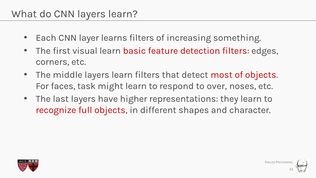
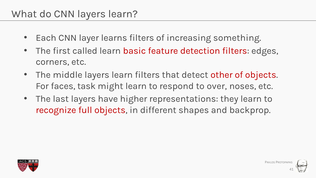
visual: visual -> called
most: most -> other
character: character -> backprop
